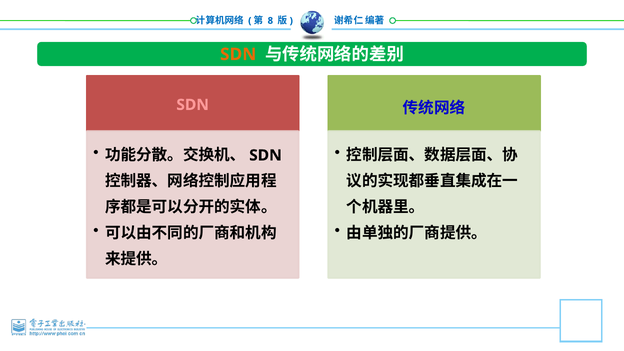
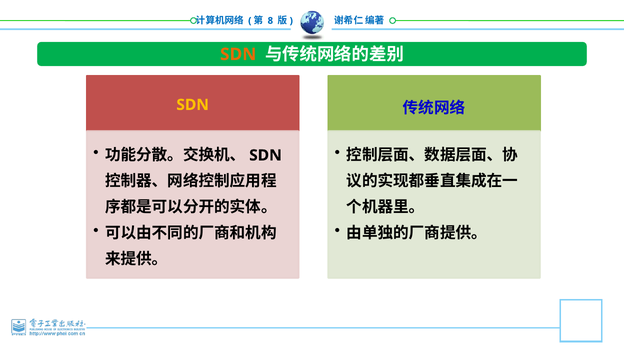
SDN at (193, 105) colour: pink -> yellow
